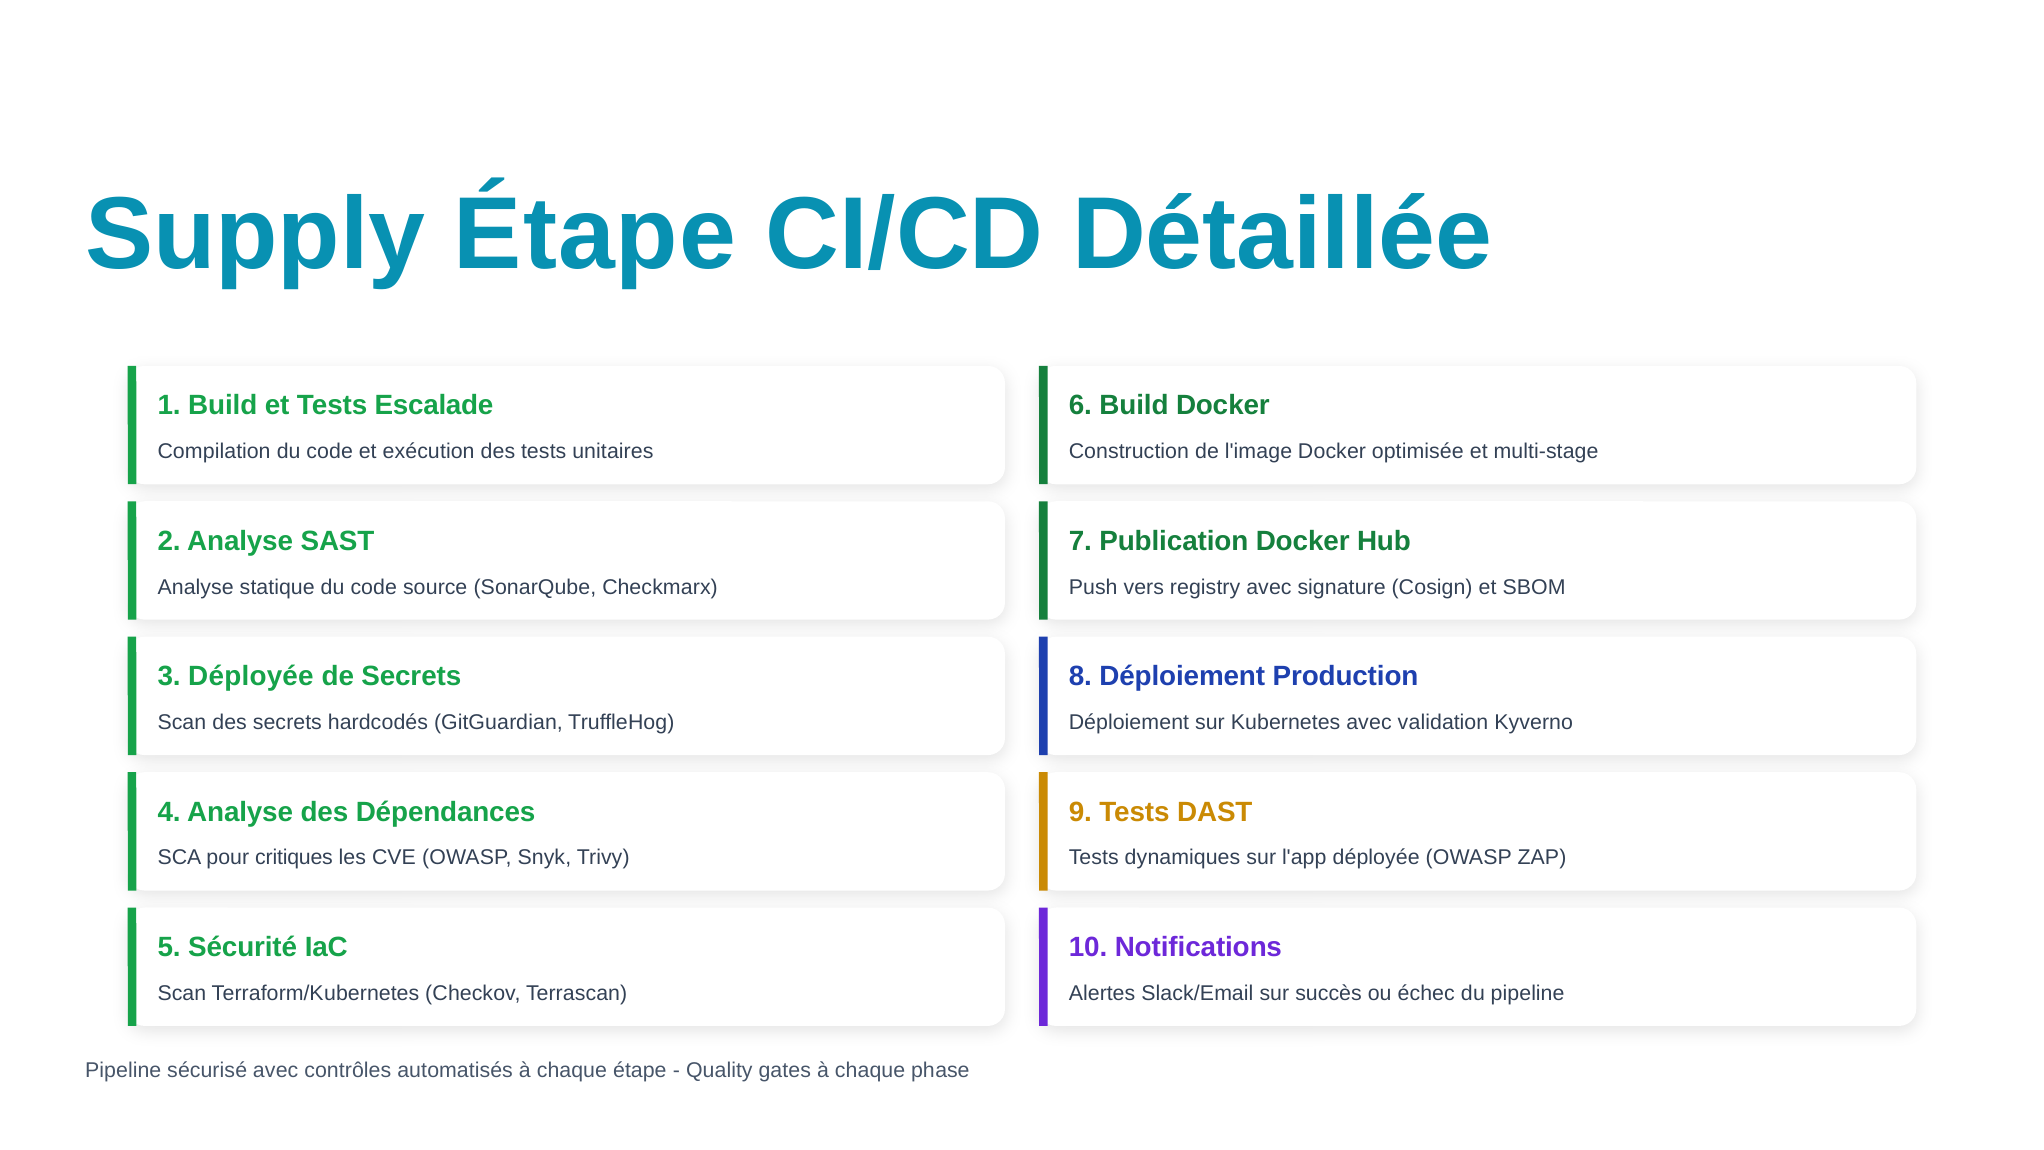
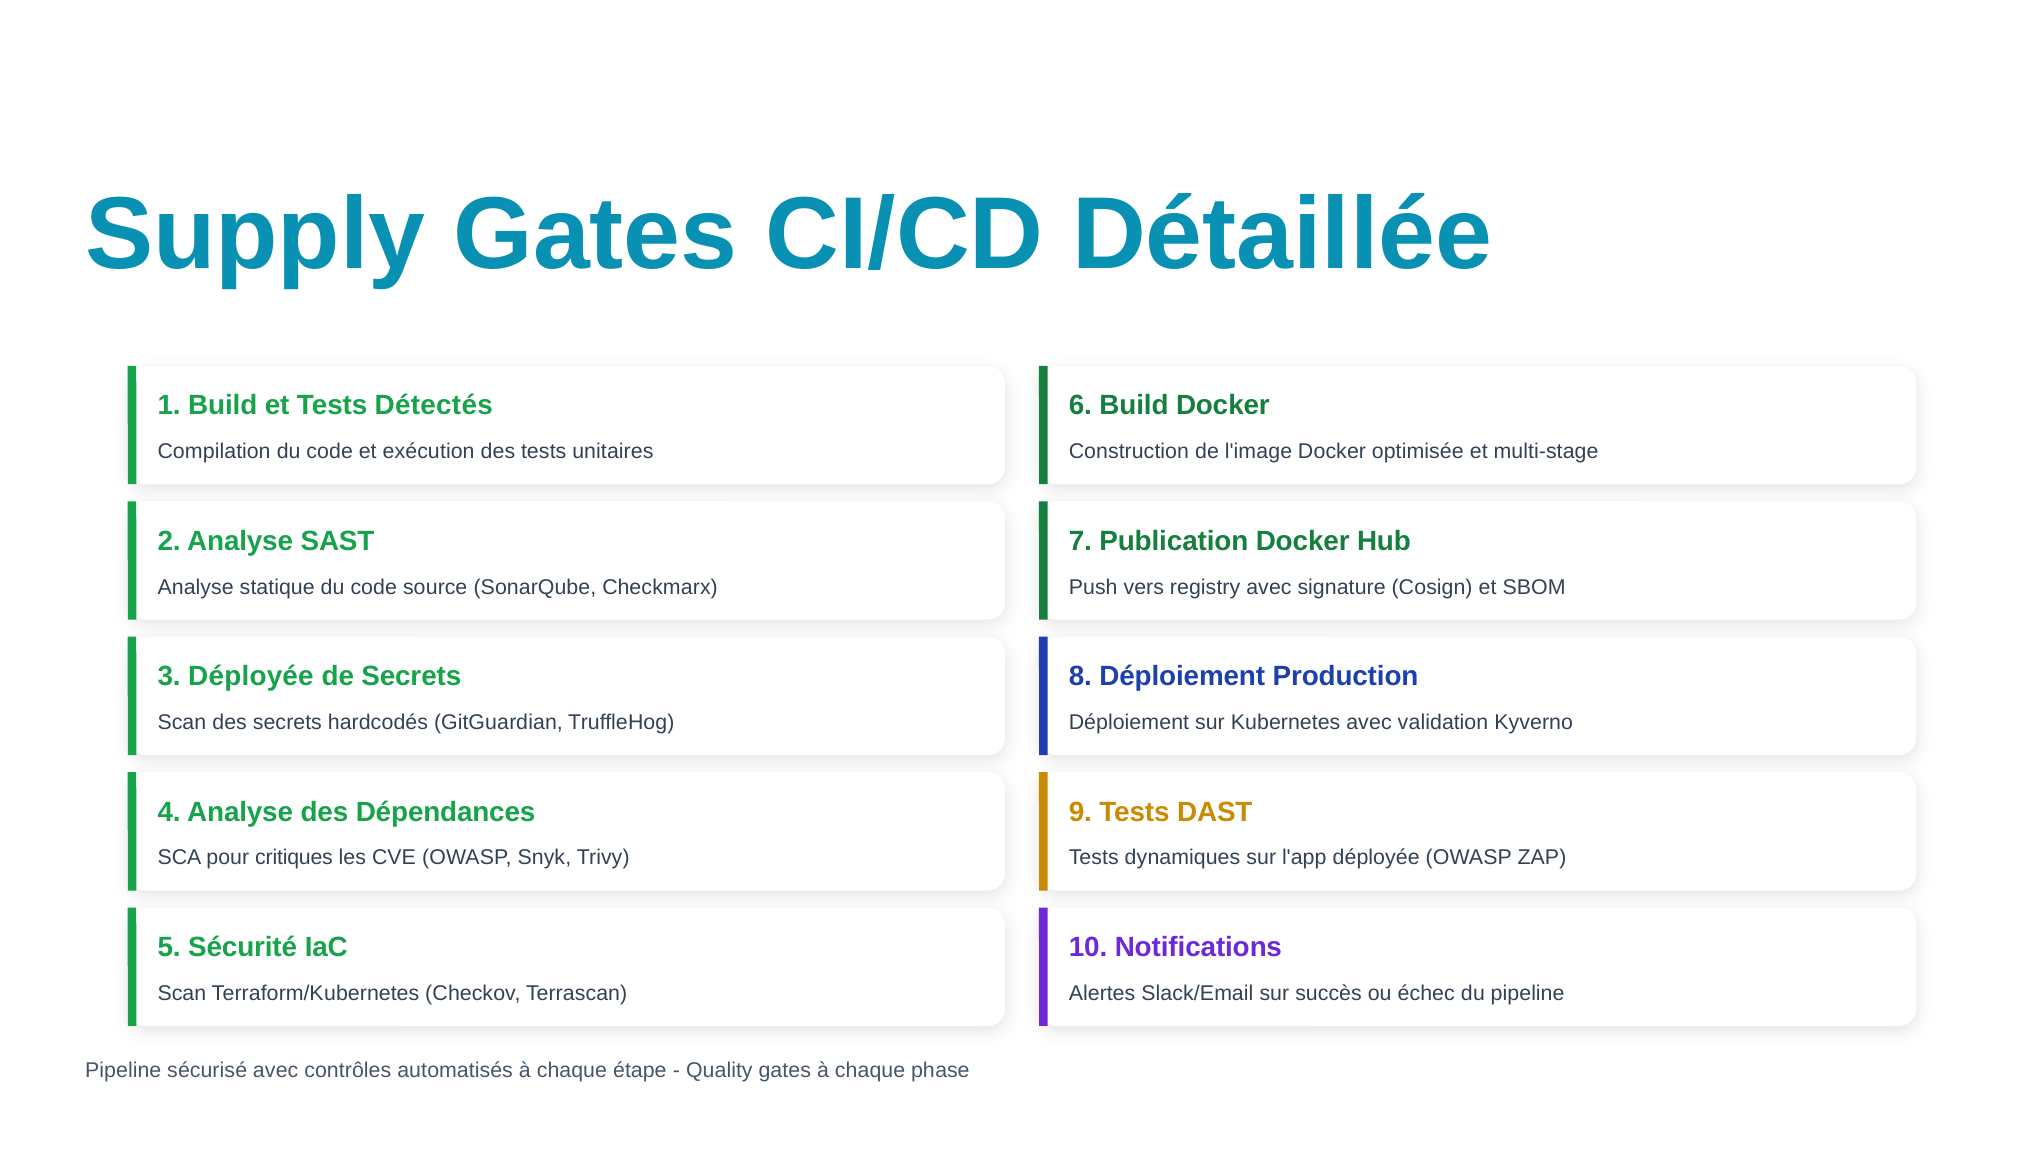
Supply Étape: Étape -> Gates
Escalade: Escalade -> Détectés
